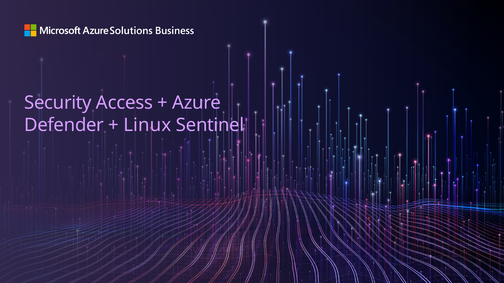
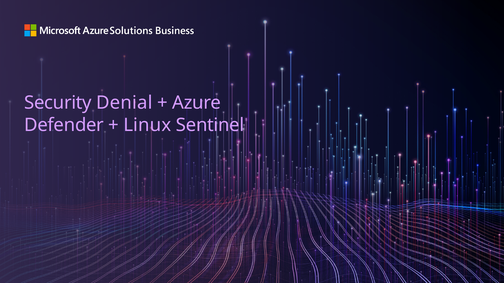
Access: Access -> Denial
